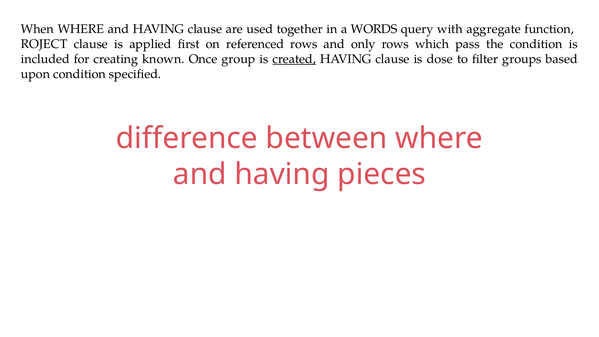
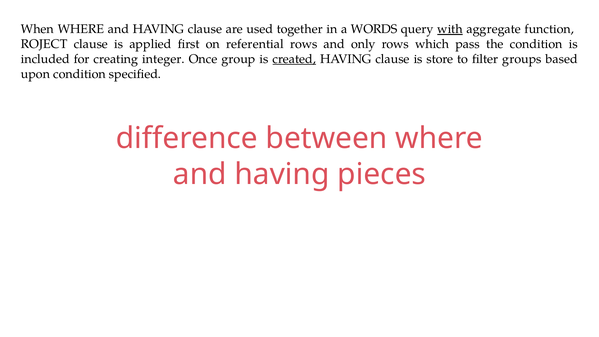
with underline: none -> present
referenced: referenced -> referential
known: known -> integer
dose: dose -> store
